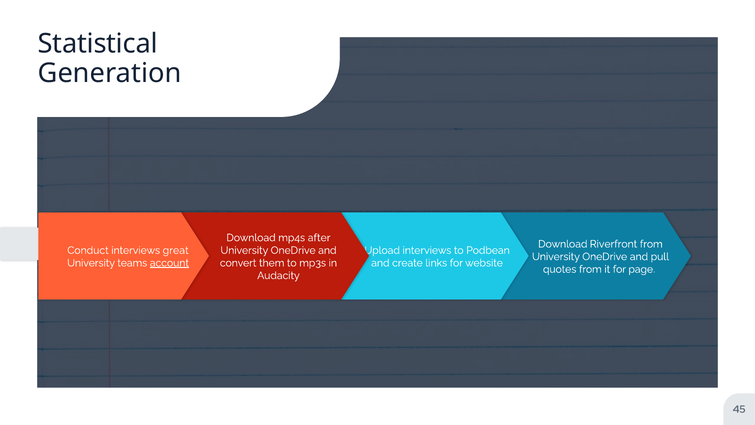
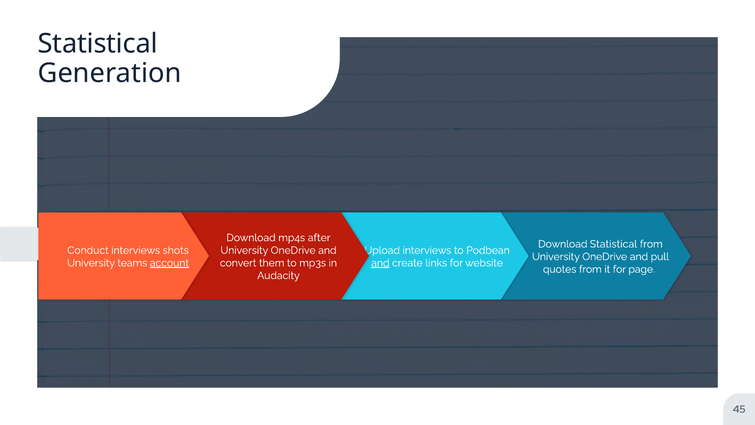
Download Riverfront: Riverfront -> Statistical
great: great -> shots
and at (380, 263) underline: none -> present
